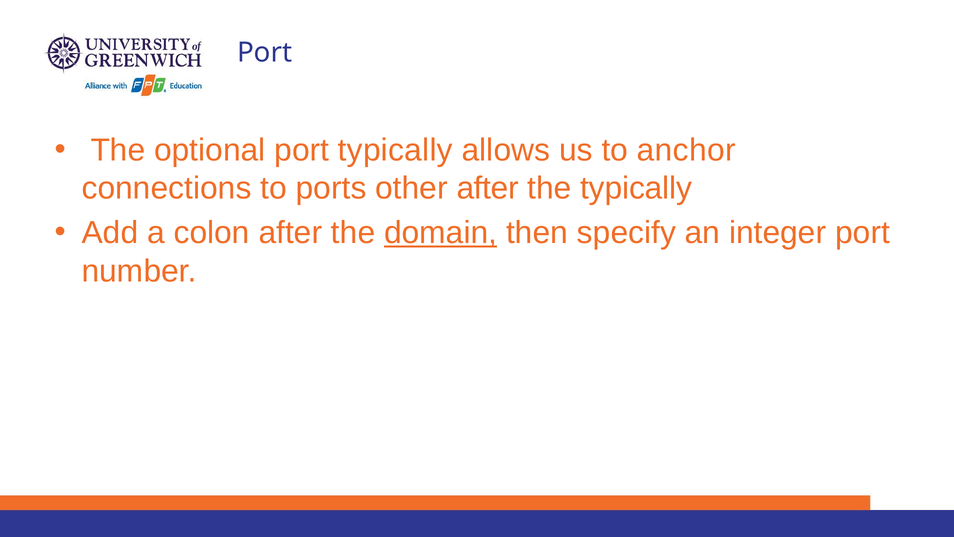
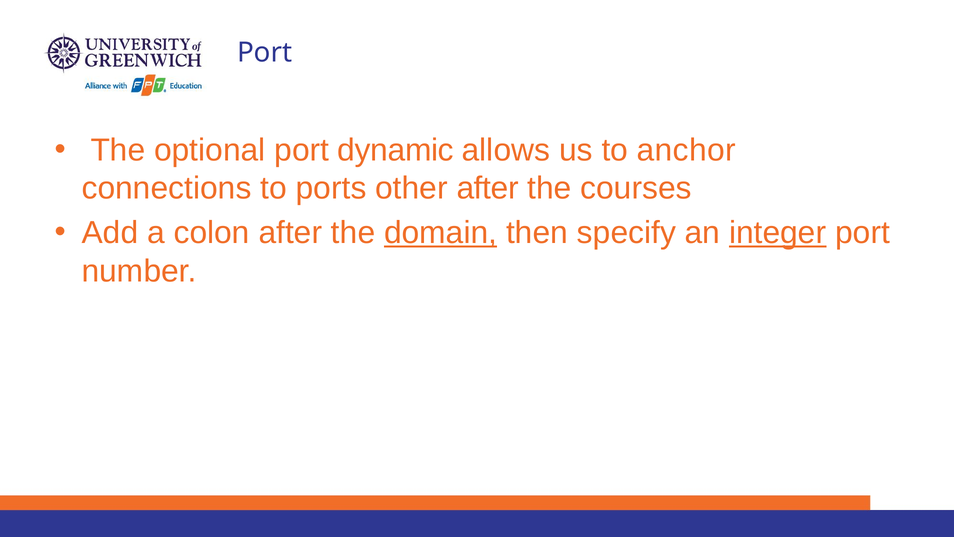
port typically: typically -> dynamic
the typically: typically -> courses
integer underline: none -> present
